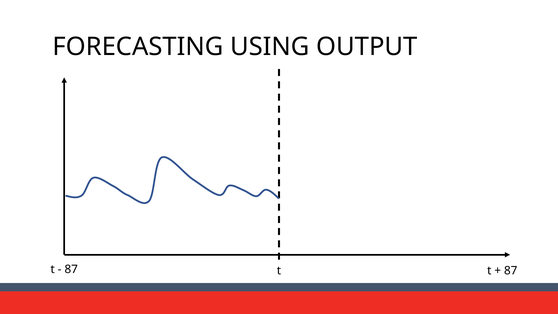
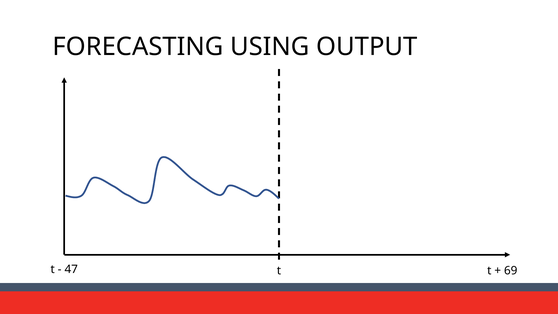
87 at (71, 269): 87 -> 47
87 at (511, 270): 87 -> 69
